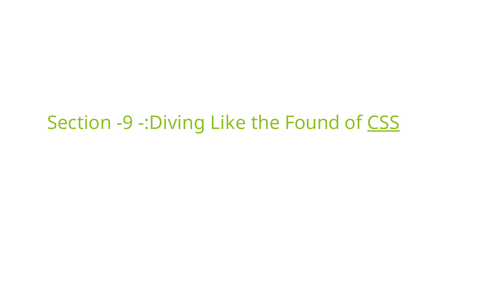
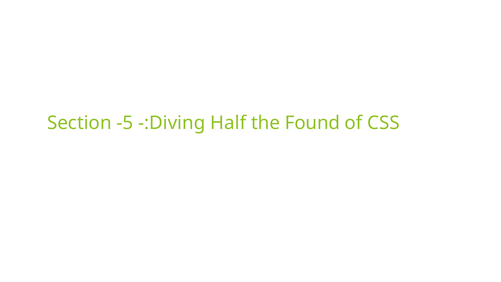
-9: -9 -> -5
Like: Like -> Half
CSS underline: present -> none
